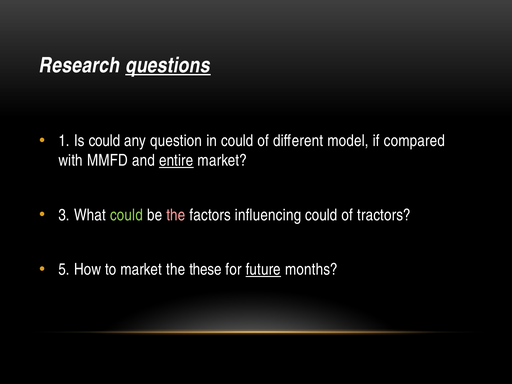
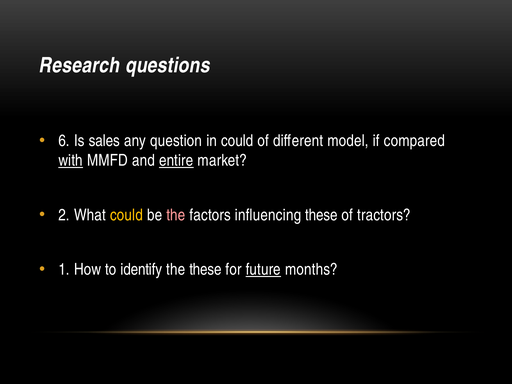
questions underline: present -> none
1: 1 -> 6
Is could: could -> sales
with underline: none -> present
3: 3 -> 2
could at (126, 215) colour: light green -> yellow
influencing could: could -> these
5: 5 -> 1
to market: market -> identify
